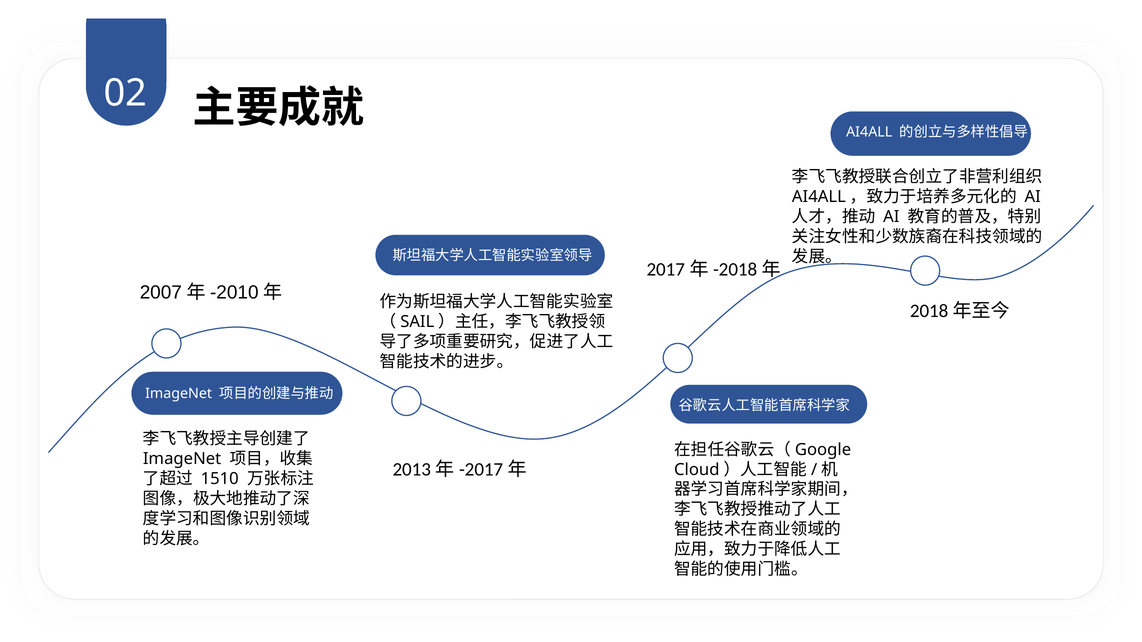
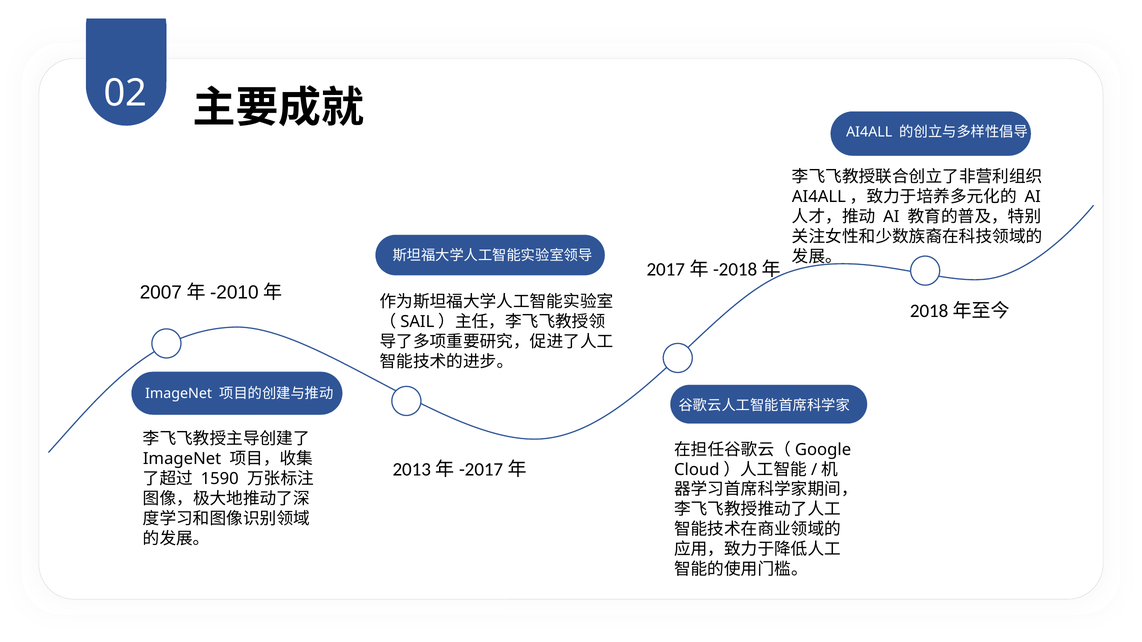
1510: 1510 -> 1590
